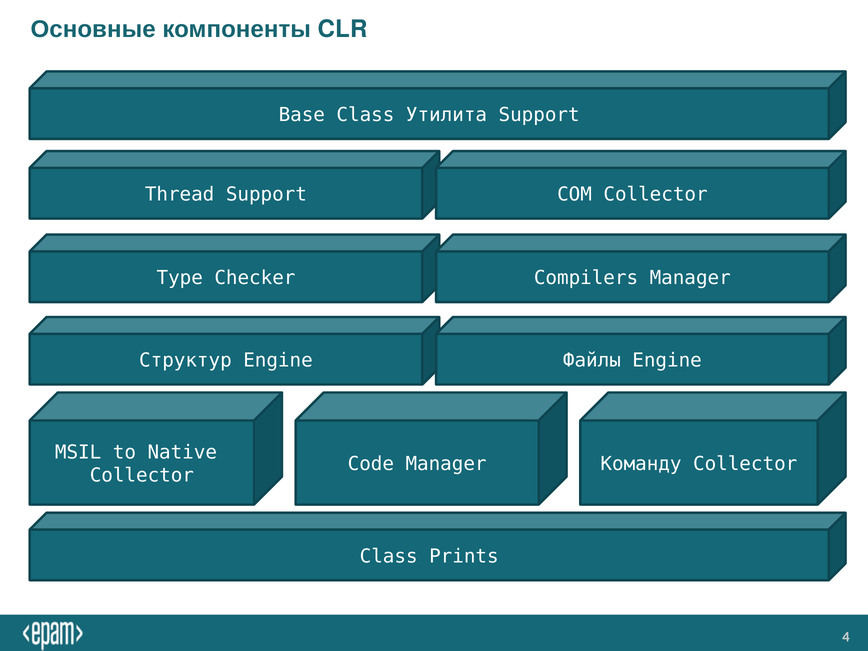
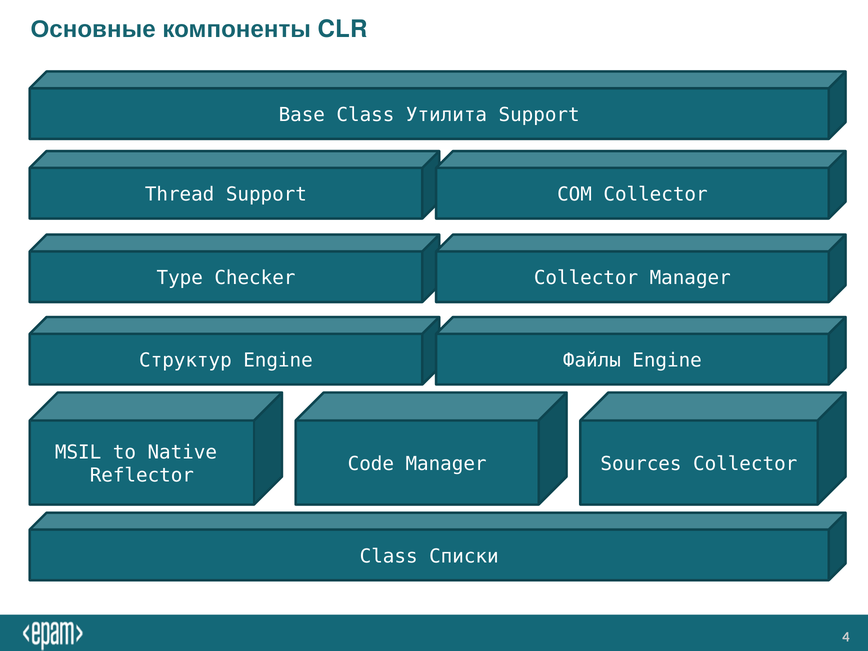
Checker Compilers: Compilers -> Collector
Команду: Команду -> Sources
Collector at (142, 475): Collector -> Reflector
Prints: Prints -> Списки
